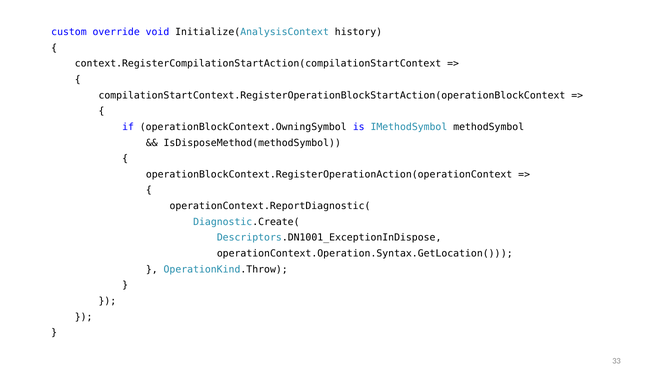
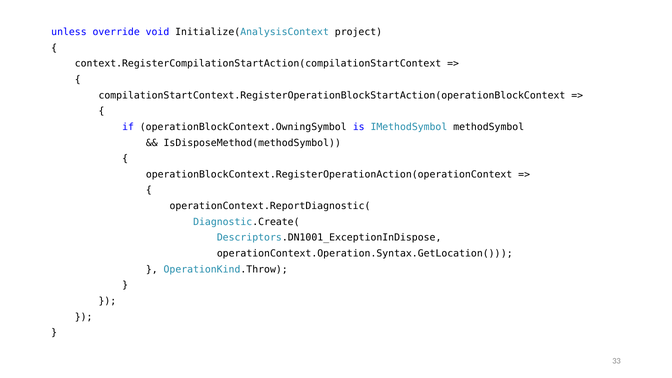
custom: custom -> unless
history: history -> project
